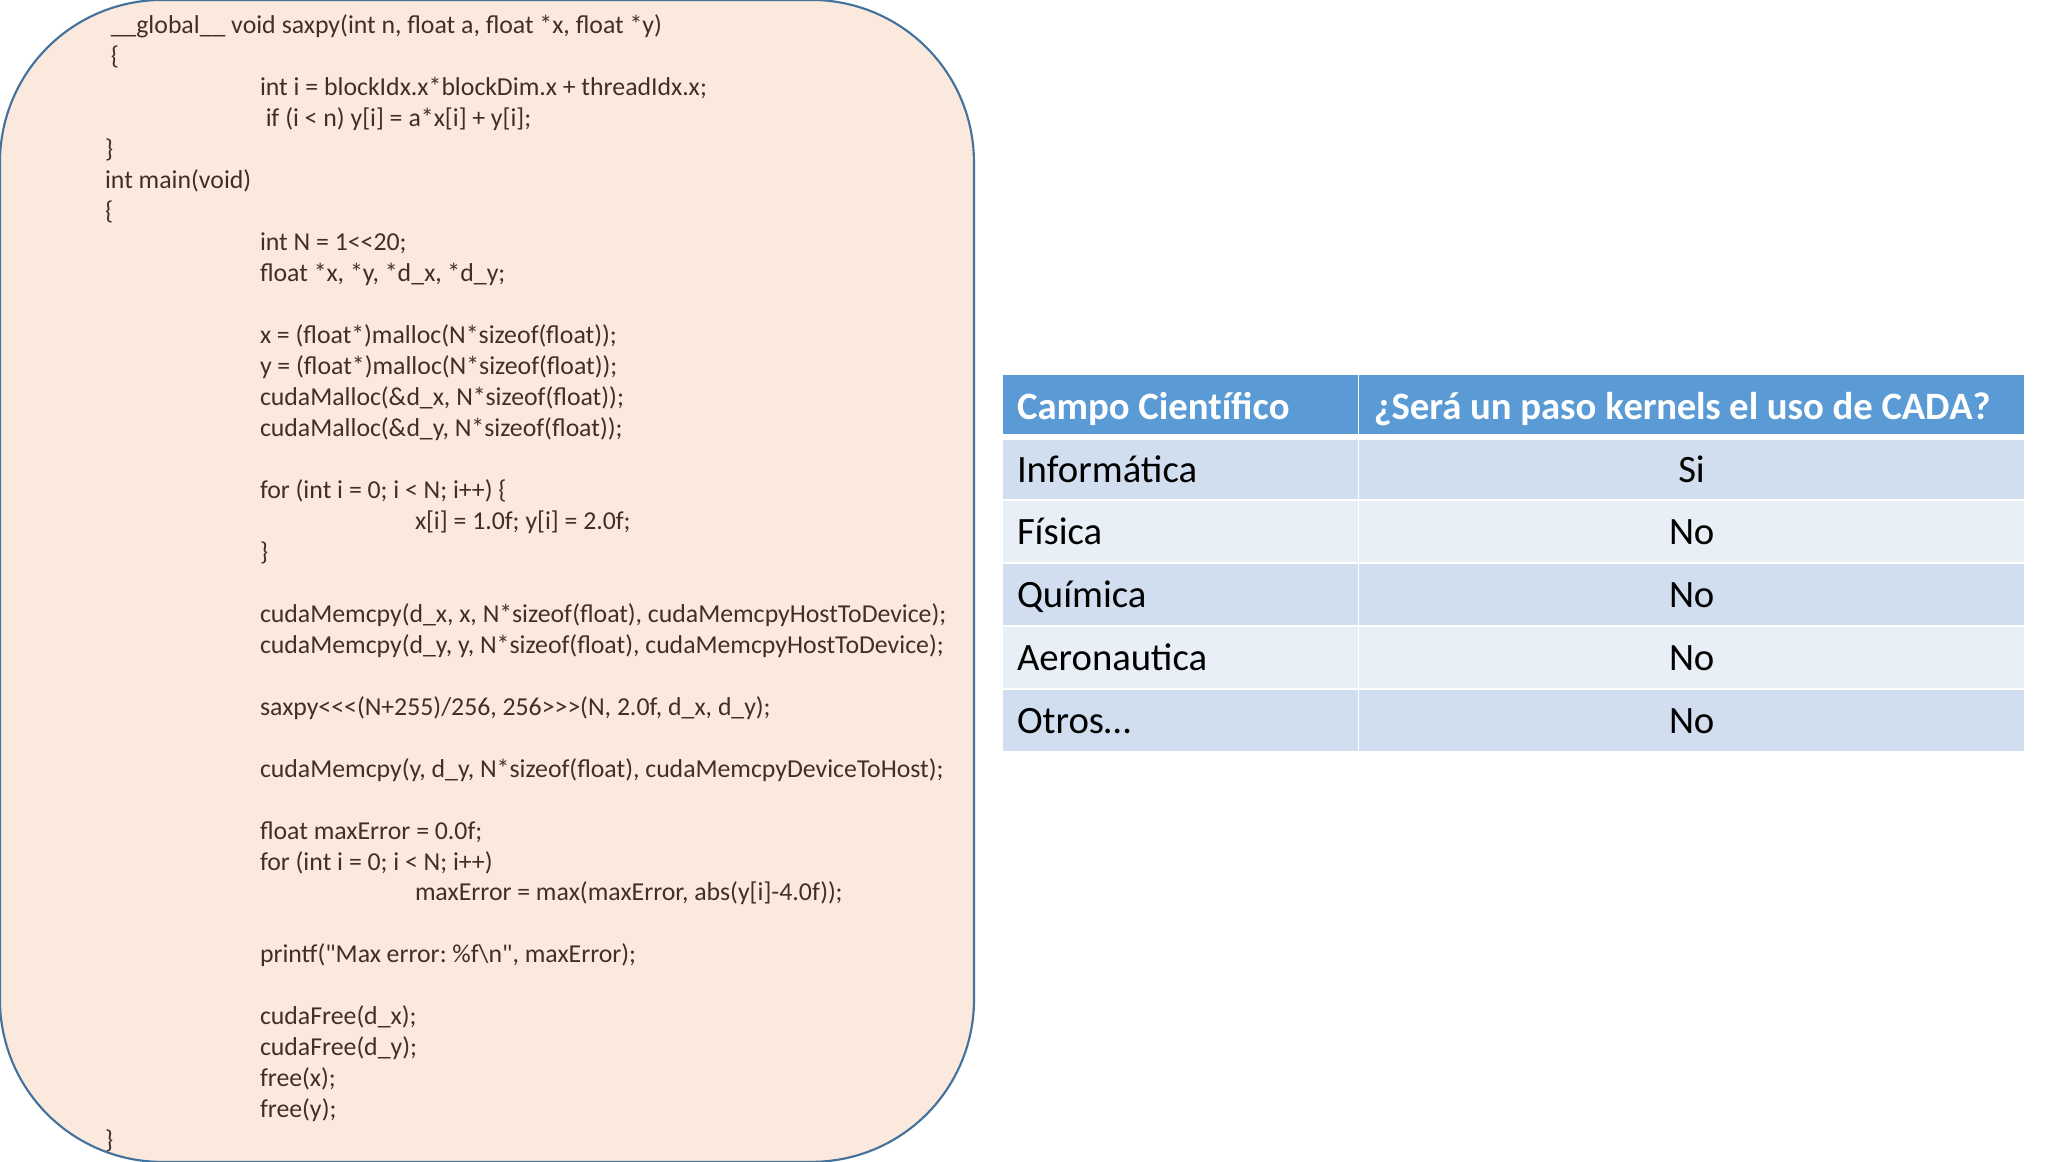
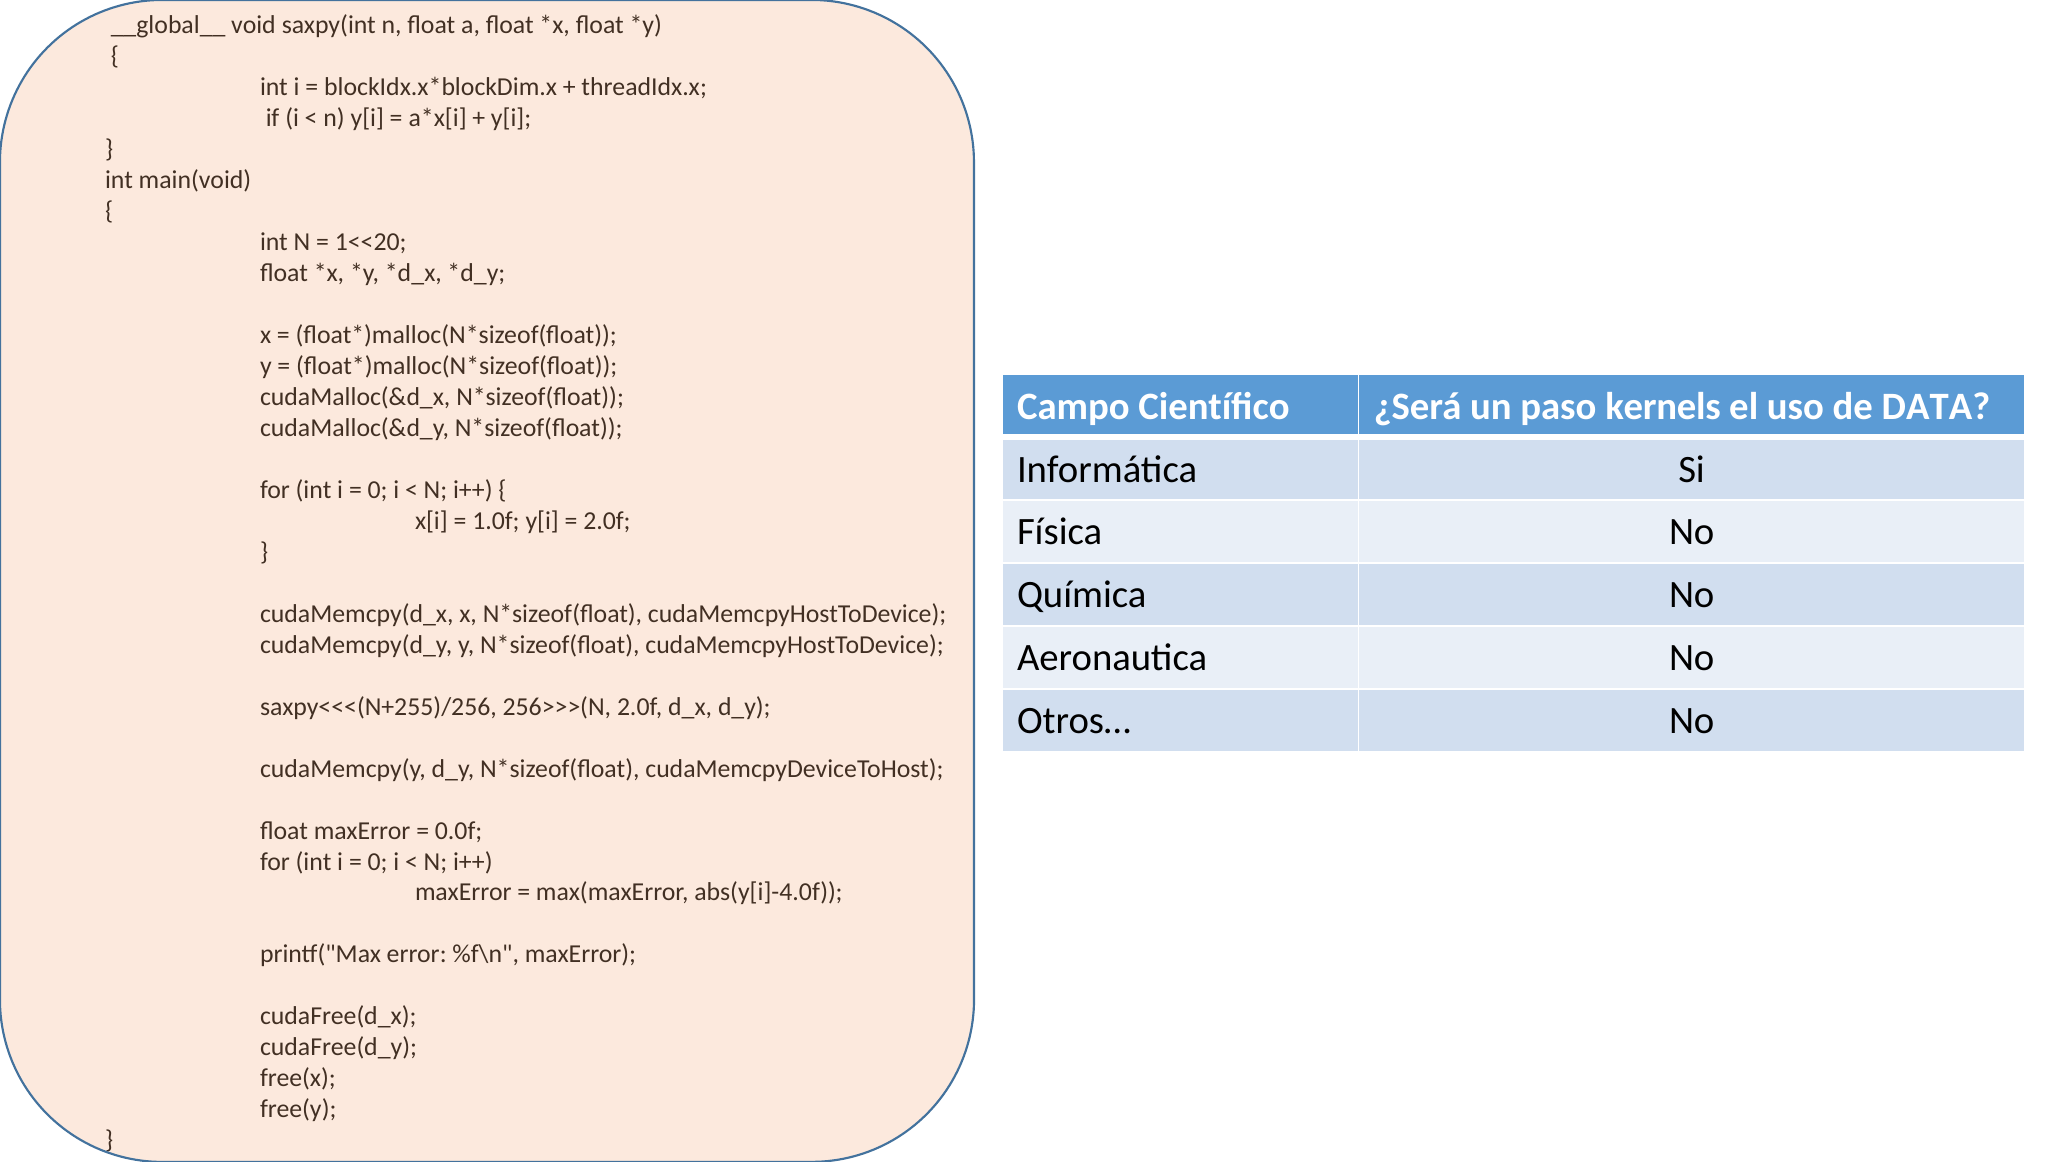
CADA: CADA -> DATA
